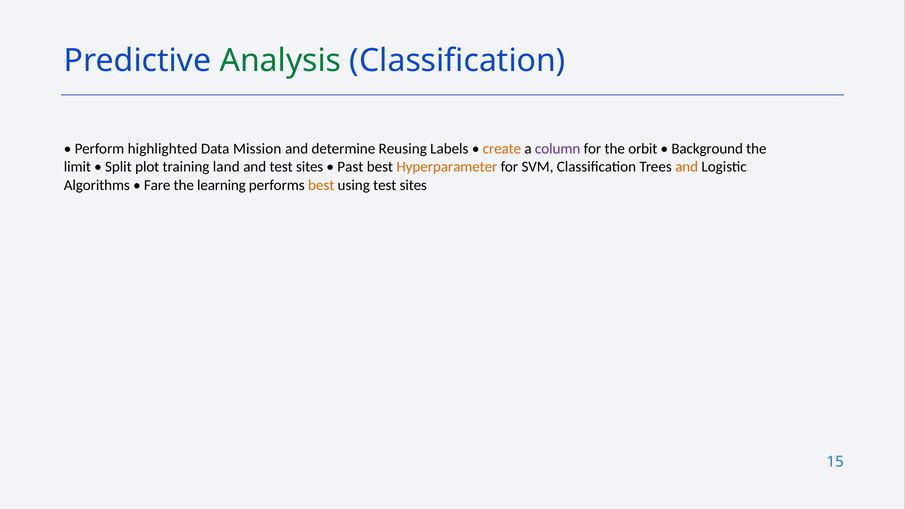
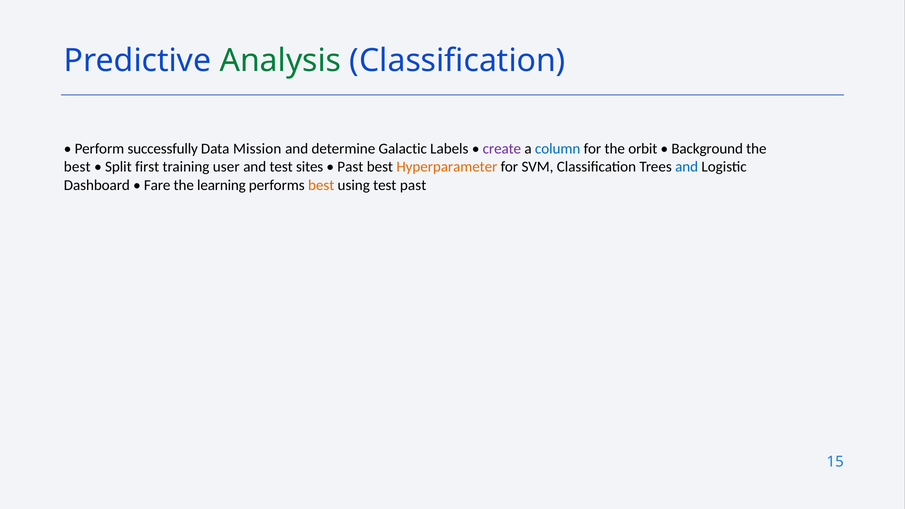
highlighted: highlighted -> successfully
Reusing: Reusing -> Galactic
create colour: orange -> purple
column colour: purple -> blue
limit at (77, 167): limit -> best
plot: plot -> first
land: land -> user
and at (687, 167) colour: orange -> blue
Algorithms: Algorithms -> Dashboard
using test sites: sites -> past
